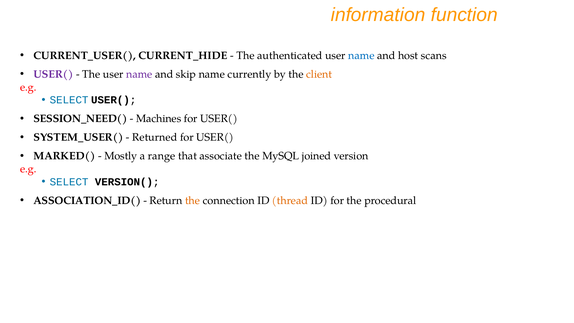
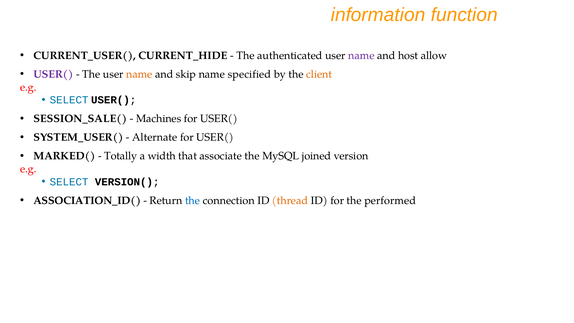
name at (361, 56) colour: blue -> purple
scans: scans -> allow
name at (139, 74) colour: purple -> orange
currently: currently -> specified
SESSION_NEED(: SESSION_NEED( -> SESSION_SALE(
Returned: Returned -> Alternate
Mostly: Mostly -> Totally
range: range -> width
the at (193, 200) colour: orange -> blue
procedural: procedural -> performed
